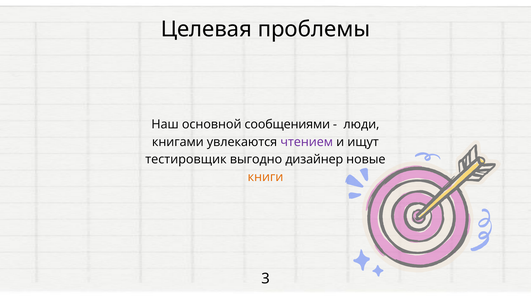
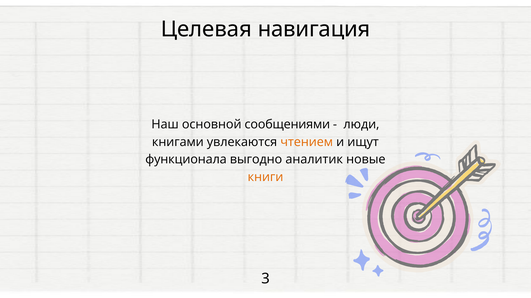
проблемы: проблемы -> навигация
чтением colour: purple -> orange
тестировщик: тестировщик -> функционала
дизайнер: дизайнер -> аналитик
